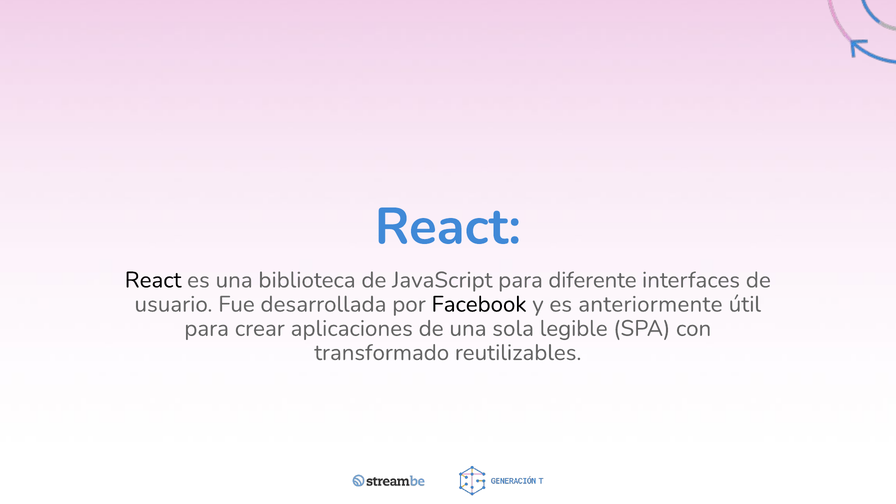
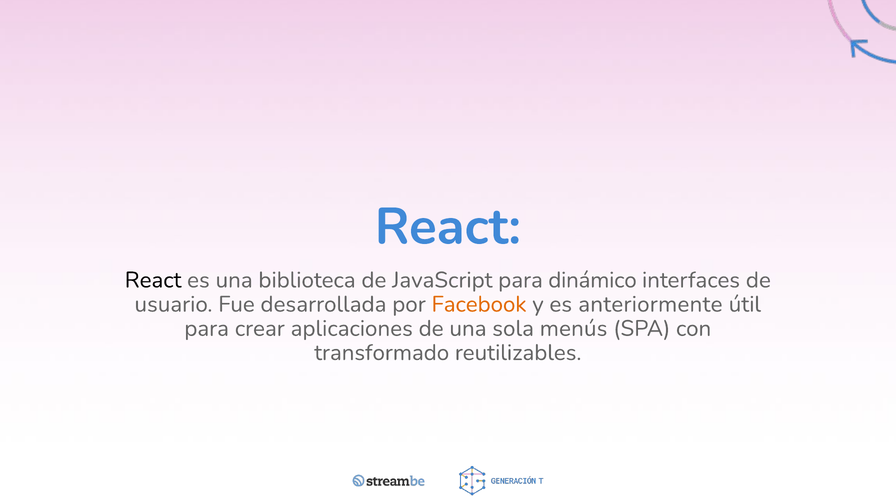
diferente: diferente -> dinámico
Facebook colour: black -> orange
legible: legible -> menús
